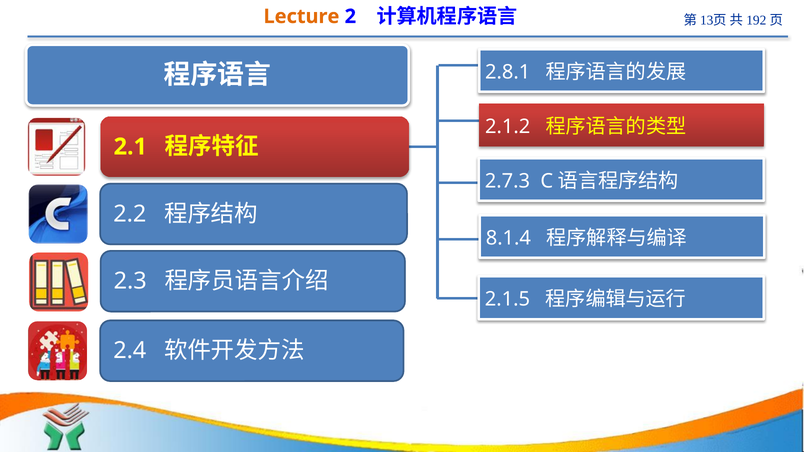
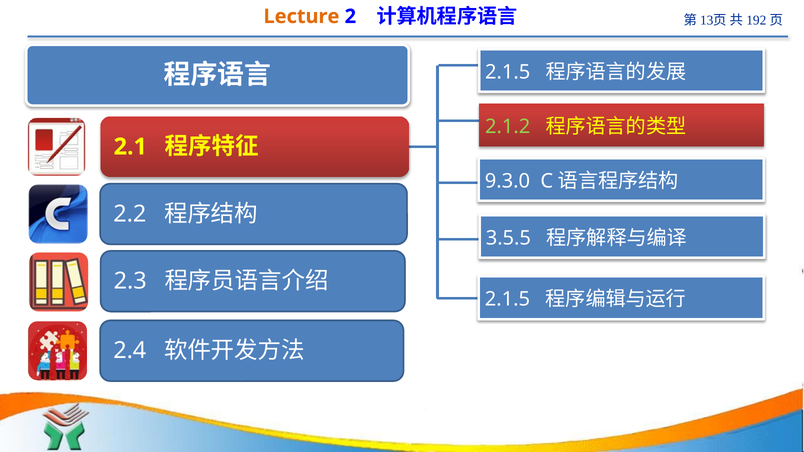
2.8.1 at (508, 72): 2.8.1 -> 2.1.5
2.1.2 colour: white -> light green
2.7.3: 2.7.3 -> 9.3.0
8.1.4: 8.1.4 -> 3.5.5
